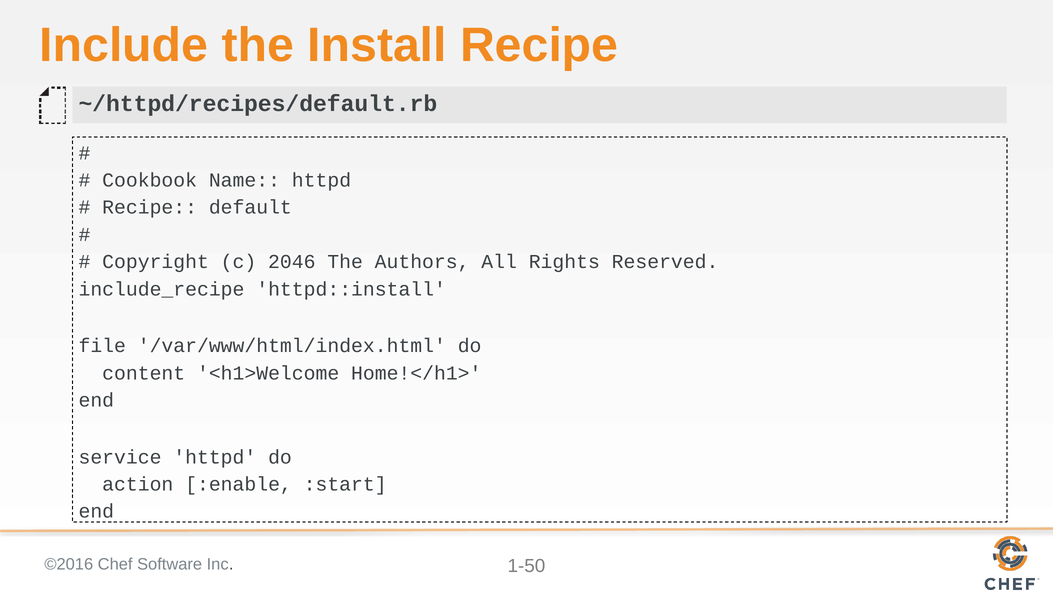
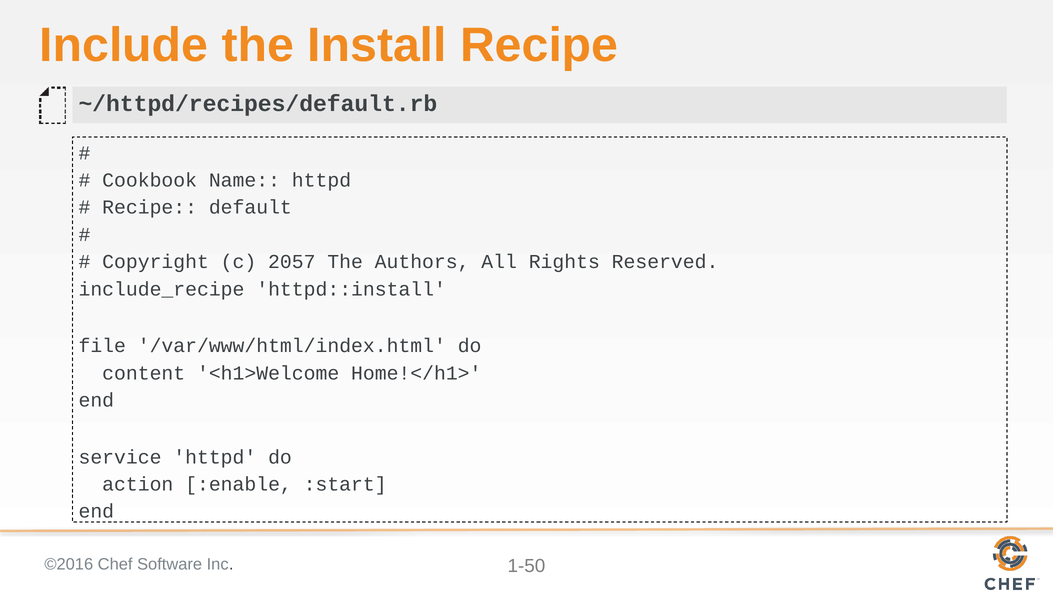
2046: 2046 -> 2057
